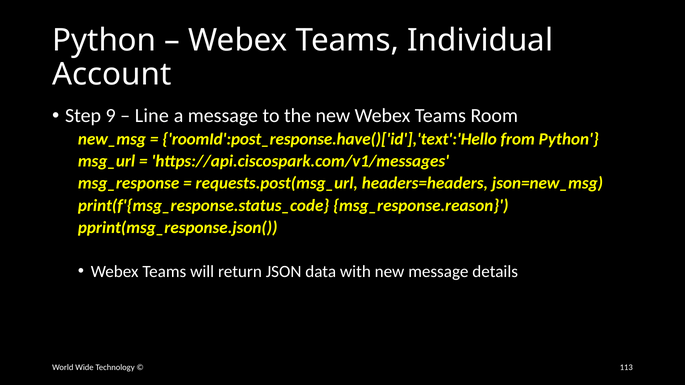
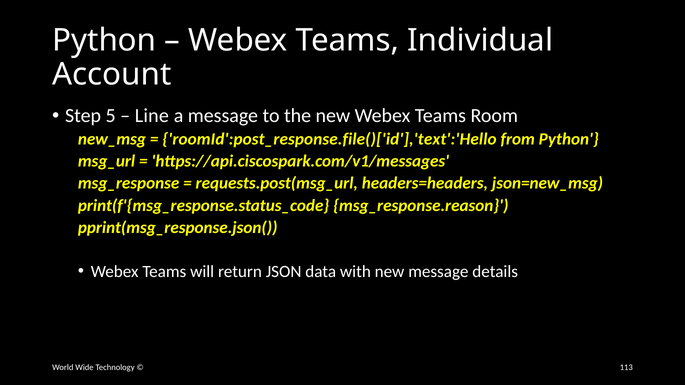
9: 9 -> 5
roomId':post_response.have()['id'],'text':'Hello: roomId':post_response.have()['id'],'text':'Hello -> roomId':post_response.file()['id'],'text':'Hello
